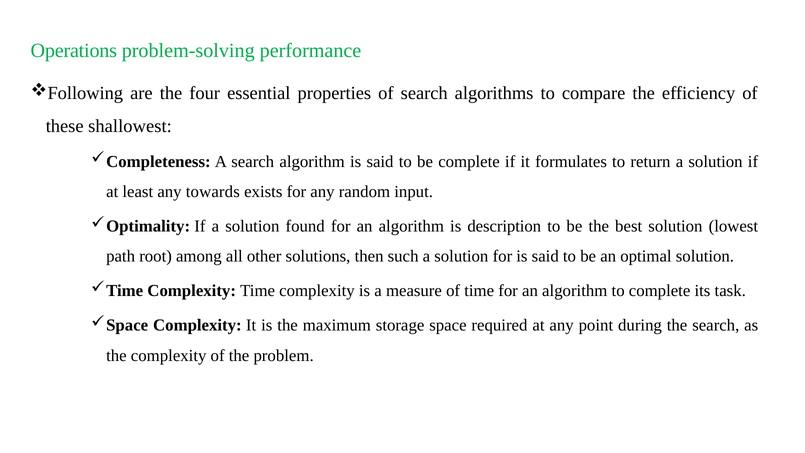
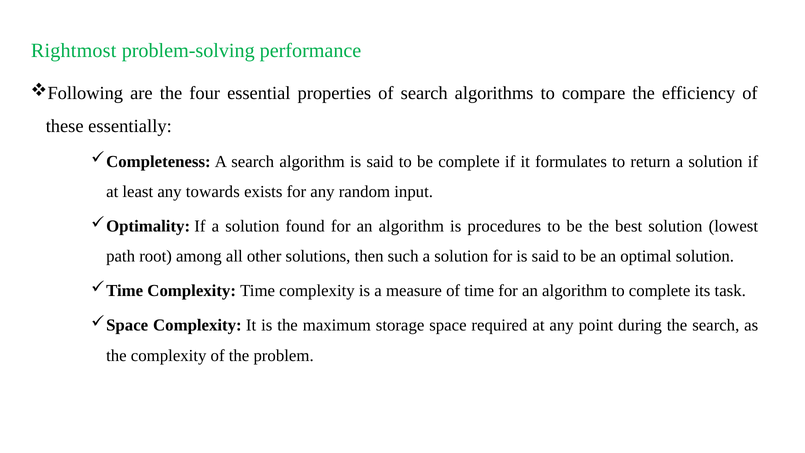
Operations: Operations -> Rightmost
shallowest: shallowest -> essentially
description: description -> procedures
